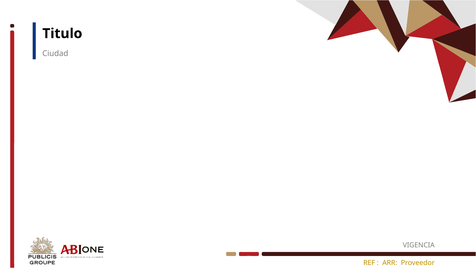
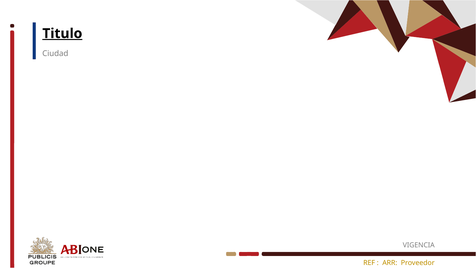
Titulo underline: none -> present
